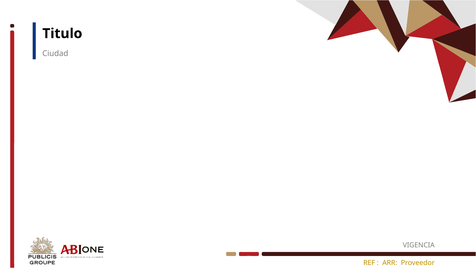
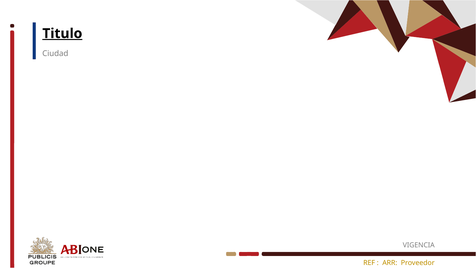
Titulo underline: none -> present
